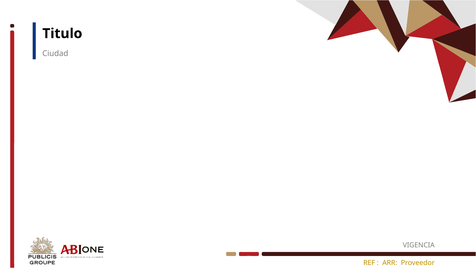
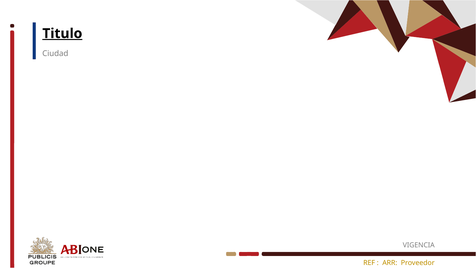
Titulo underline: none -> present
